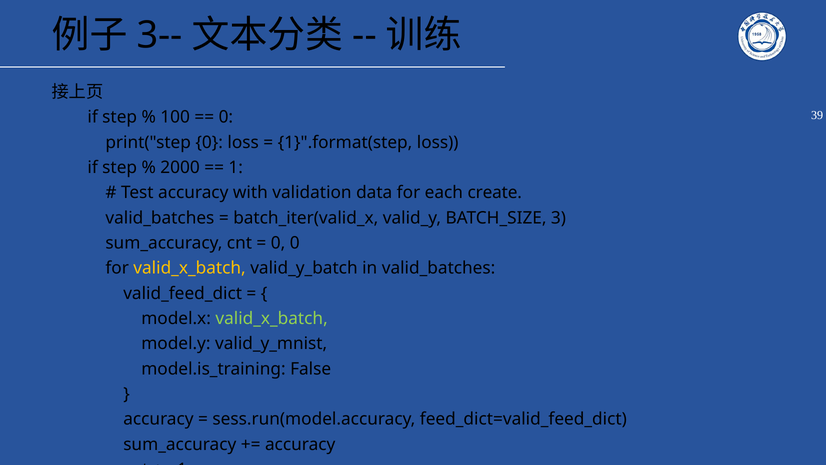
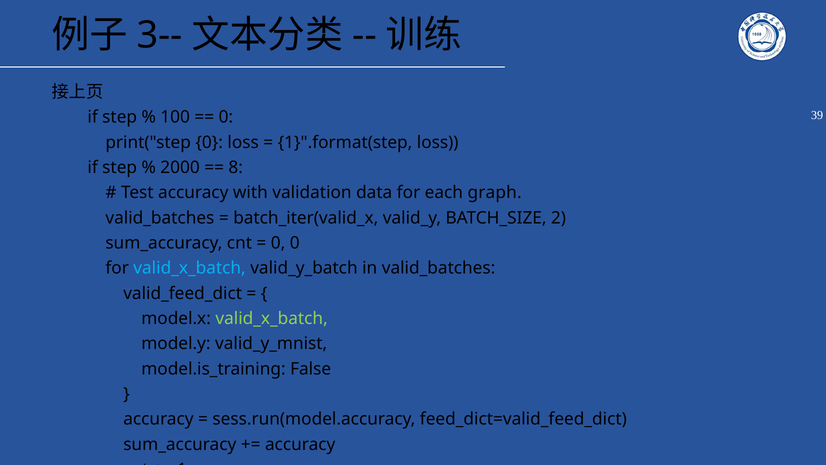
1 at (236, 167): 1 -> 8
create: create -> graph
3: 3 -> 2
valid_x_batch at (190, 268) colour: yellow -> light blue
